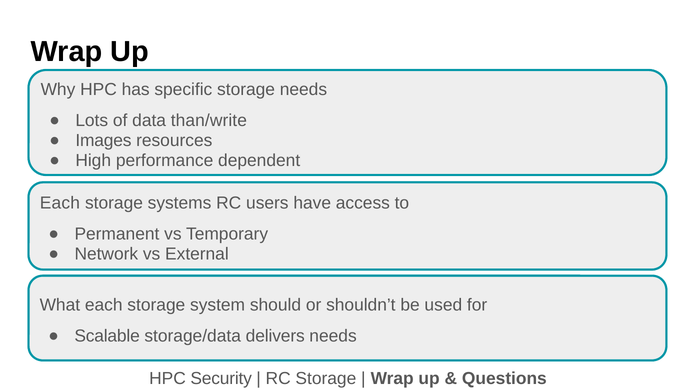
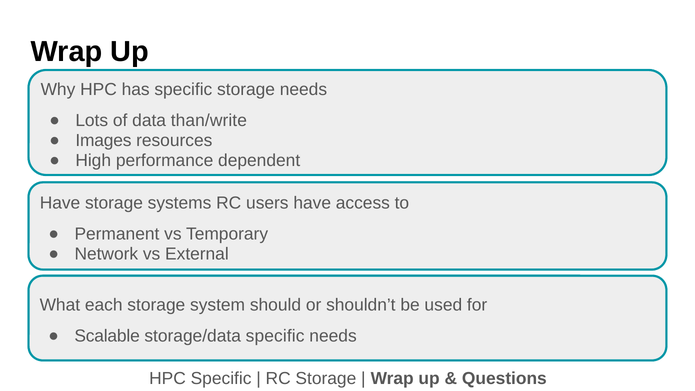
Each at (60, 203): Each -> Have
storage/data delivers: delivers -> specific
HPC Security: Security -> Specific
